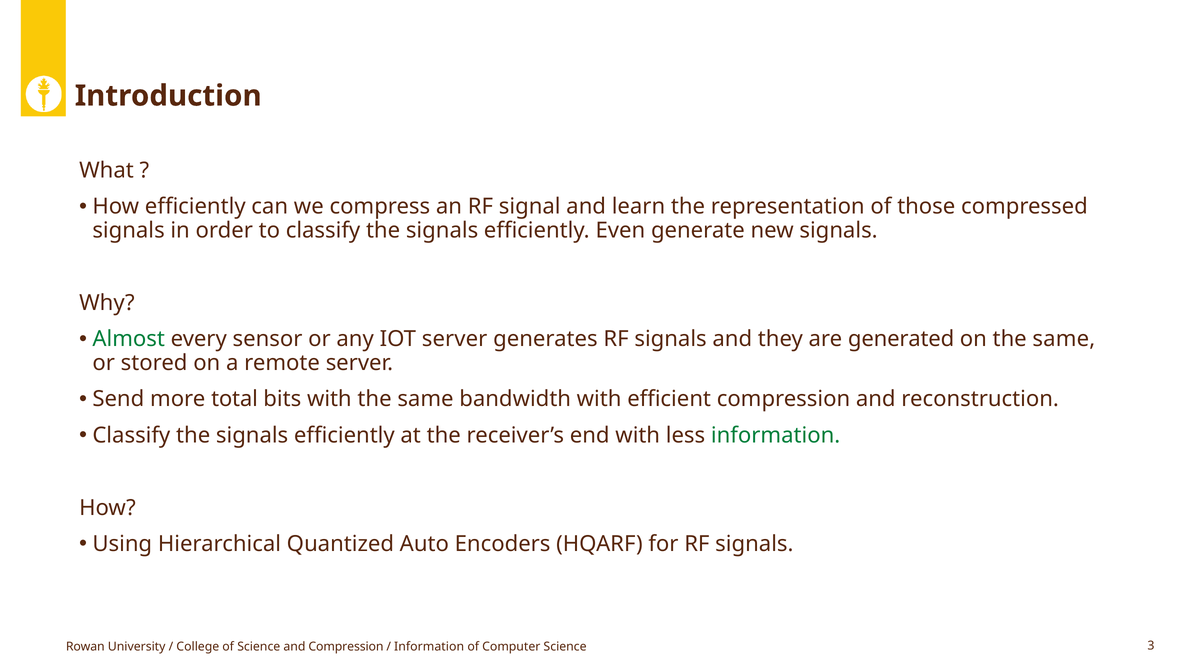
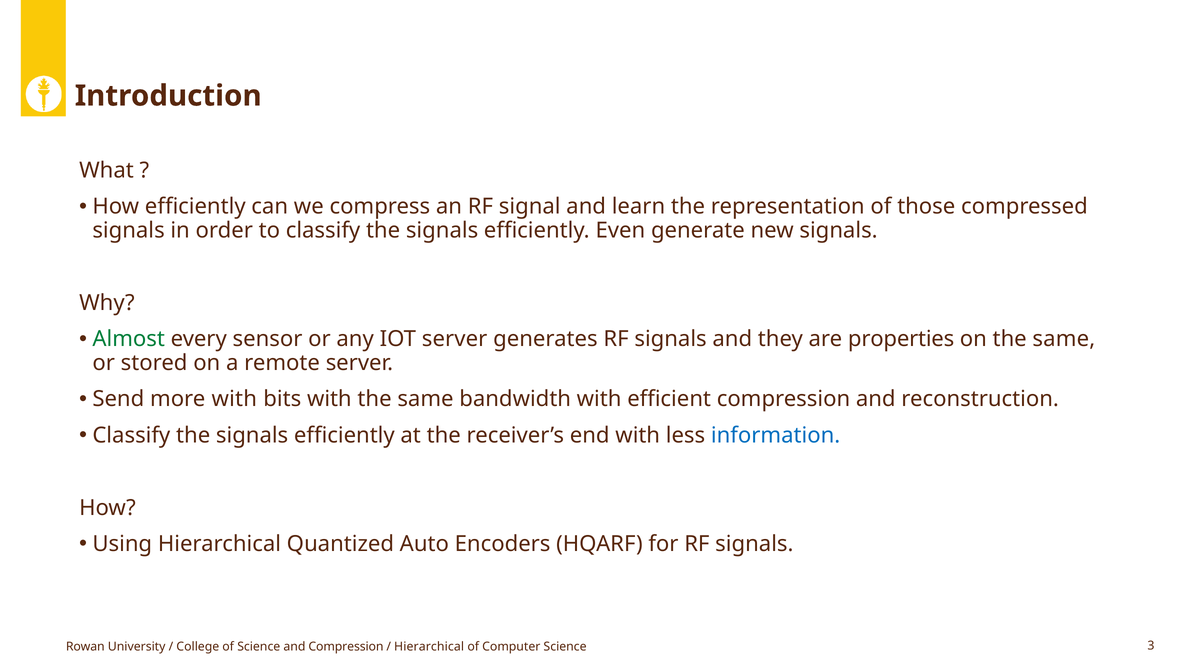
generated: generated -> properties
more total: total -> with
information at (776, 436) colour: green -> blue
Information at (429, 647): Information -> Hierarchical
